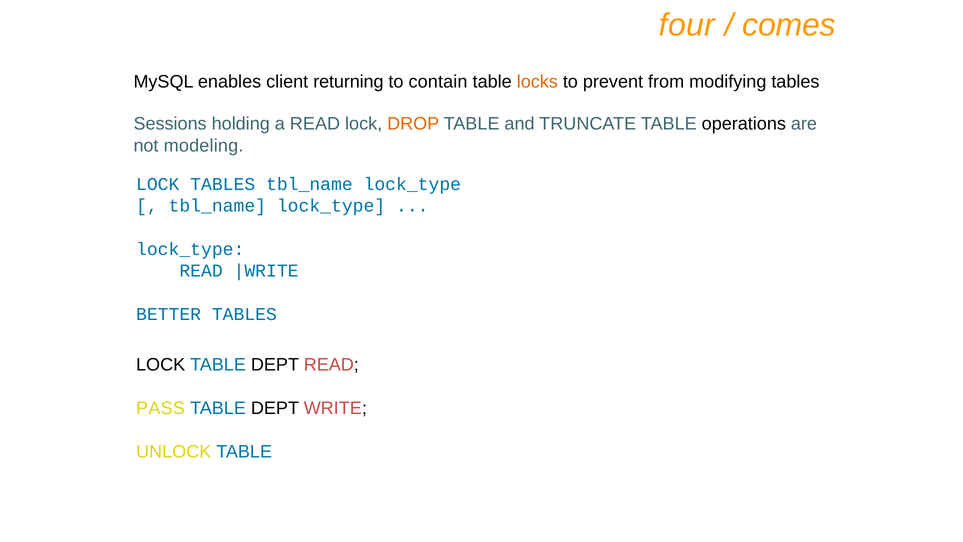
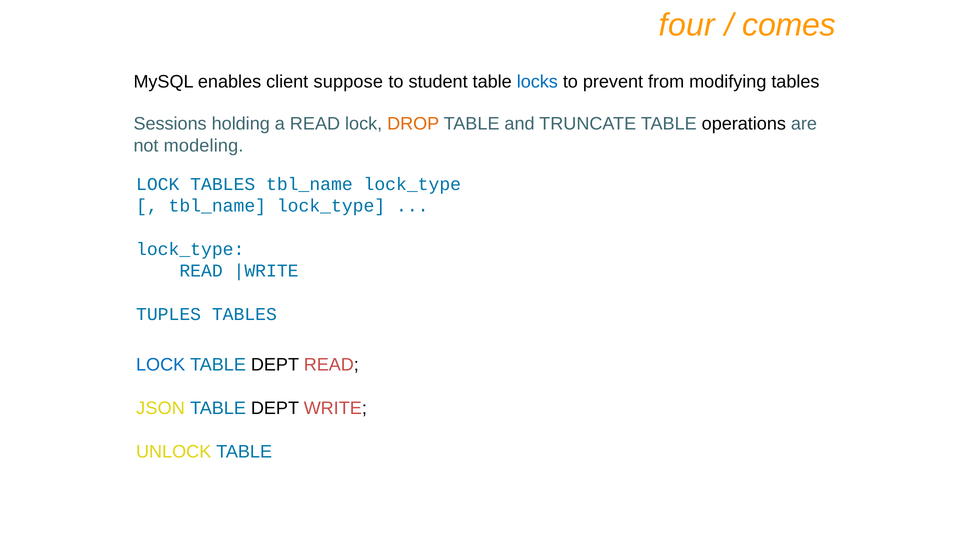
returning: returning -> suppose
contain: contain -> student
locks colour: orange -> blue
BETTER: BETTER -> TUPLES
LOCK at (161, 365) colour: black -> blue
PASS: PASS -> JSON
